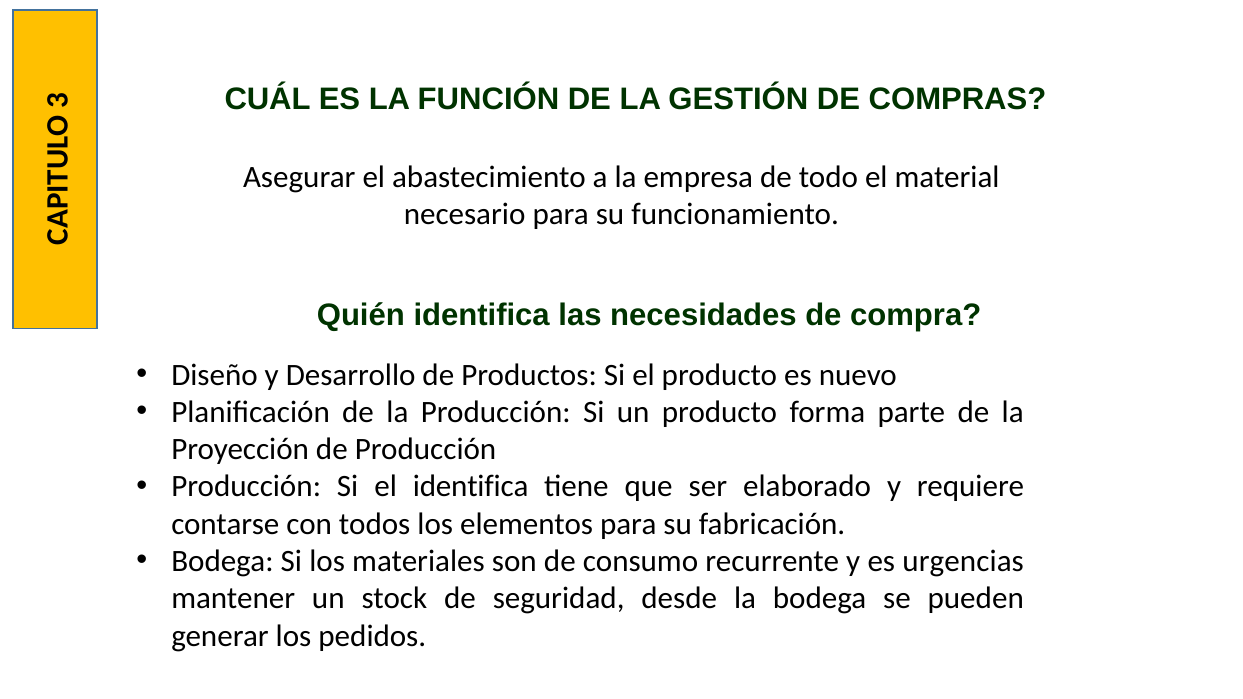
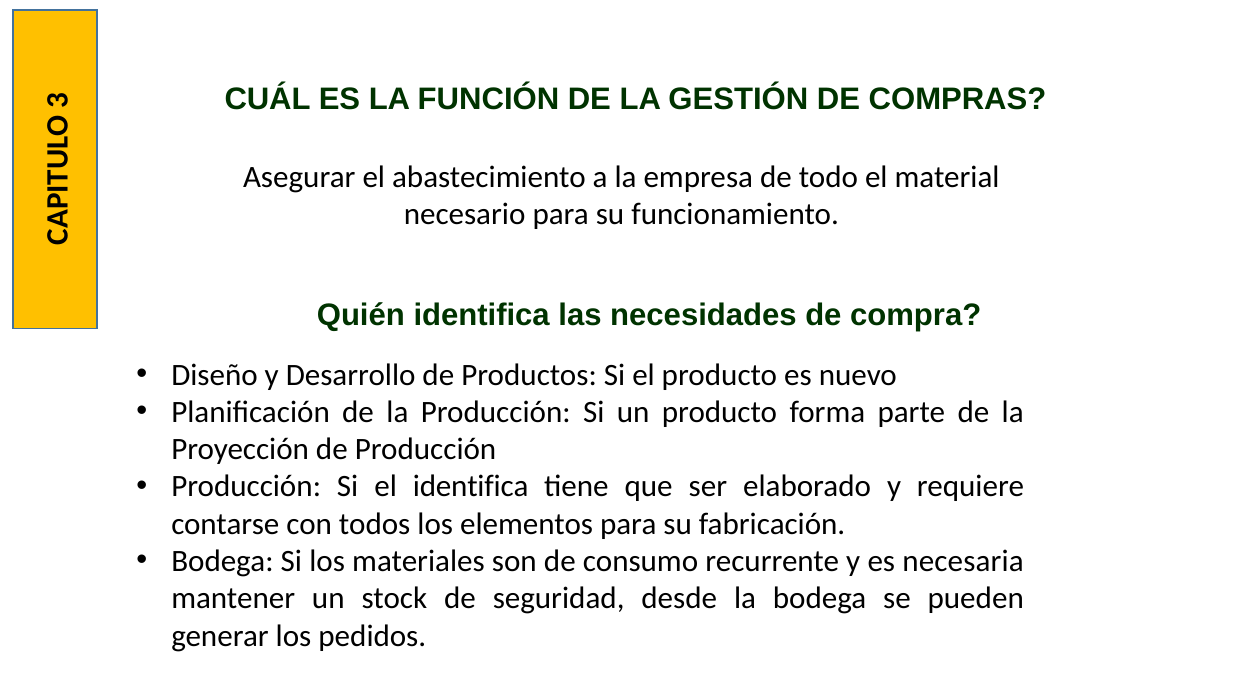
urgencias: urgencias -> necesaria
